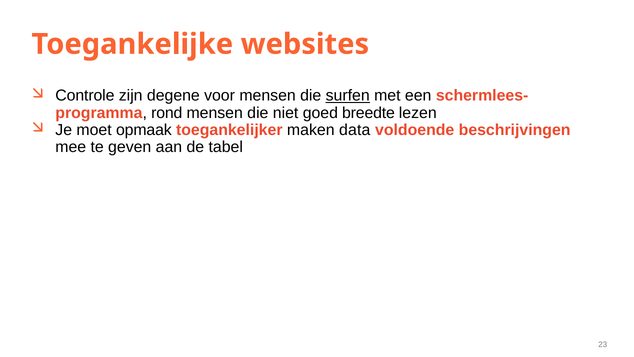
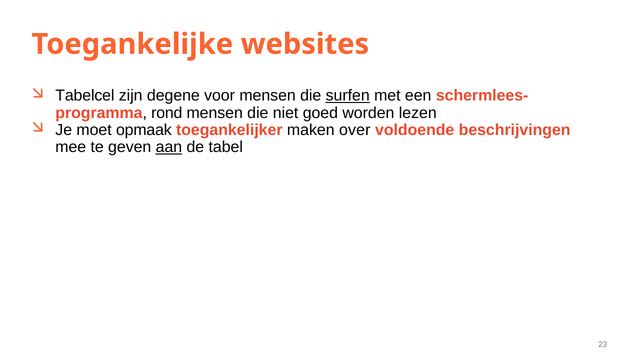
Controle: Controle -> Tabelcel
breedte: breedte -> worden
data: data -> over
aan underline: none -> present
